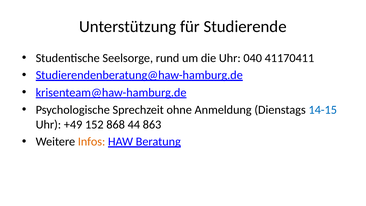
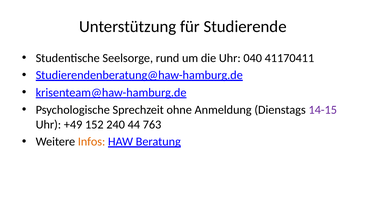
14-15 colour: blue -> purple
868: 868 -> 240
863: 863 -> 763
